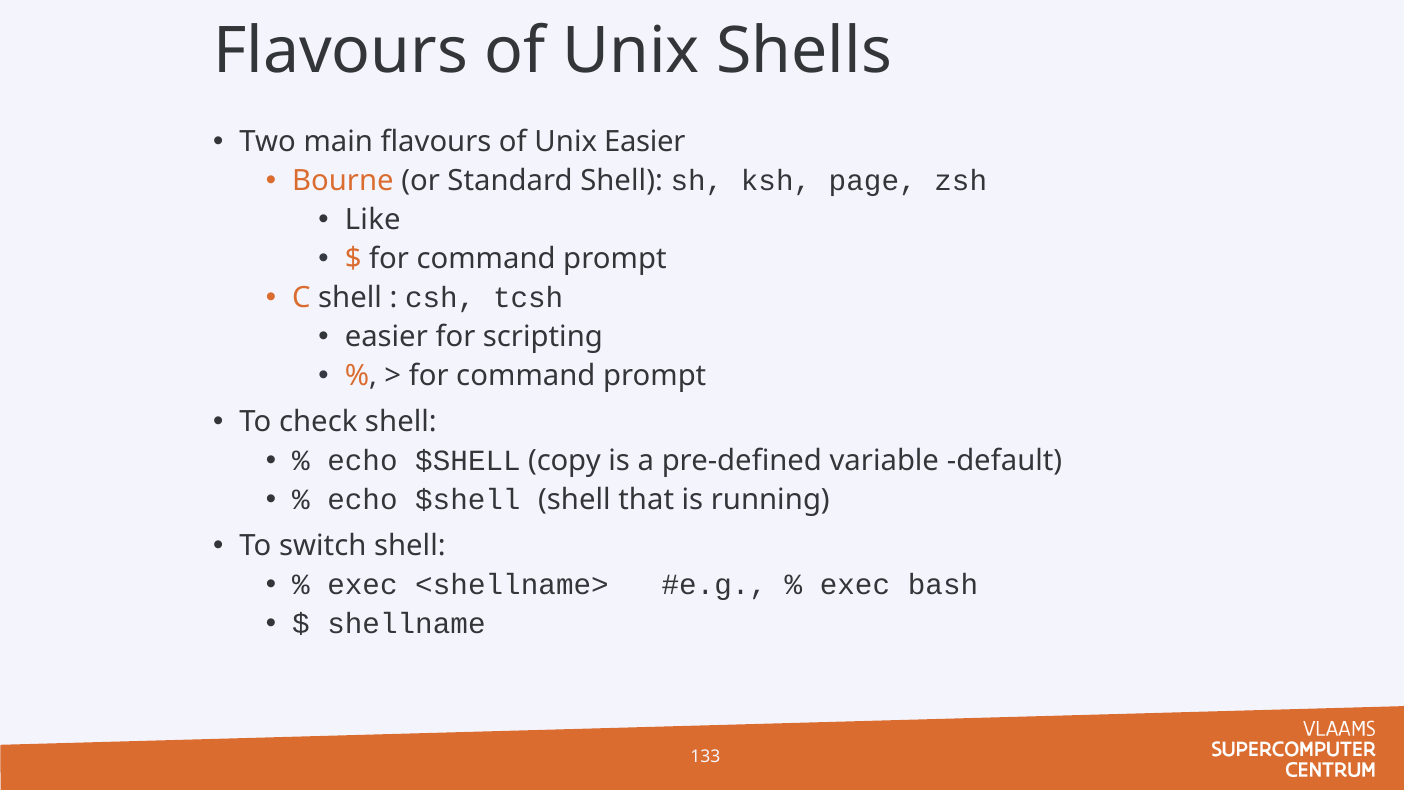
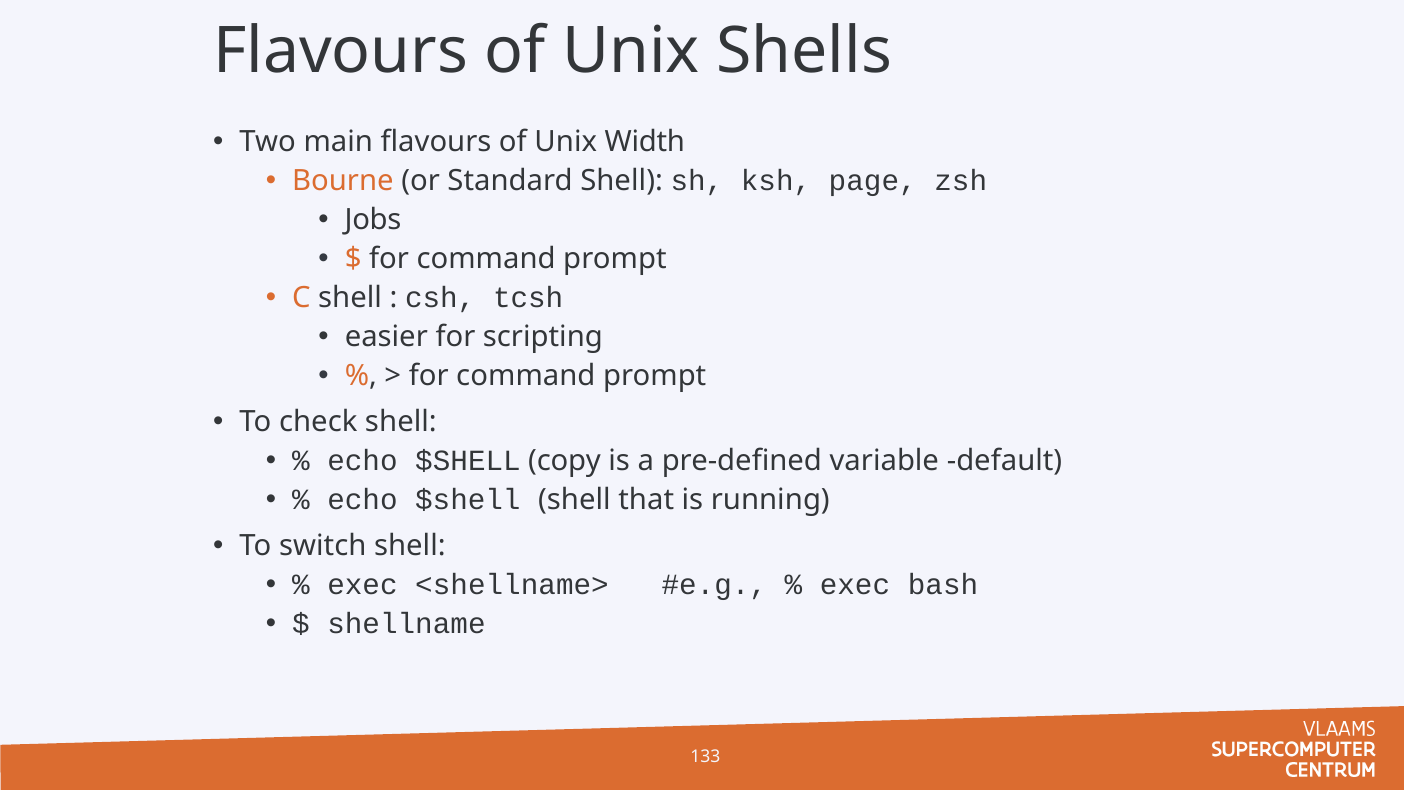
Unix Easier: Easier -> Width
Like: Like -> Jobs
